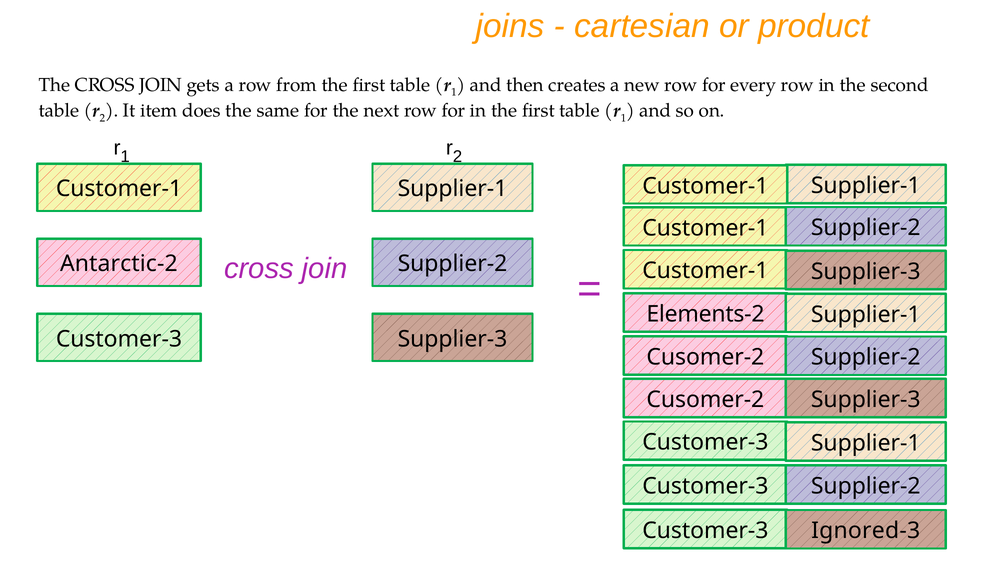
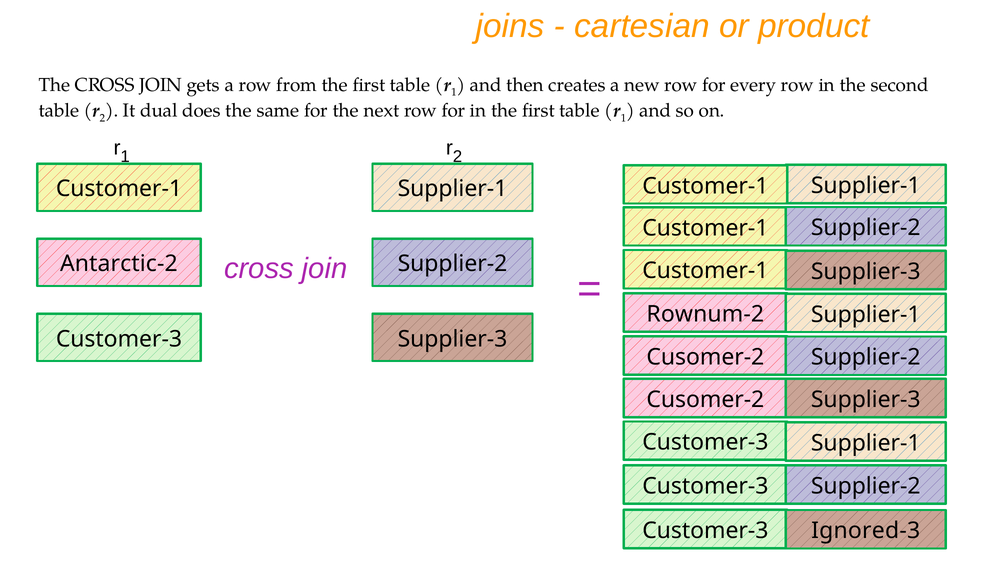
item: item -> dual
Elements-2: Elements-2 -> Rownum-2
